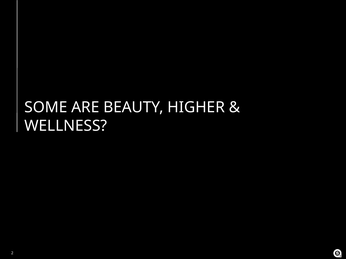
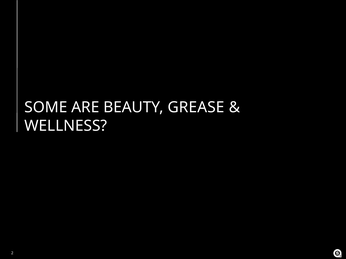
HIGHER: HIGHER -> GREASE
